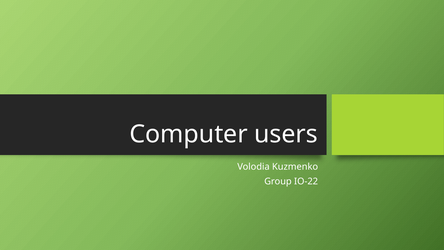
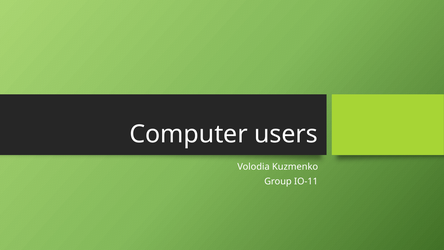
IO-22: IO-22 -> IO-11
